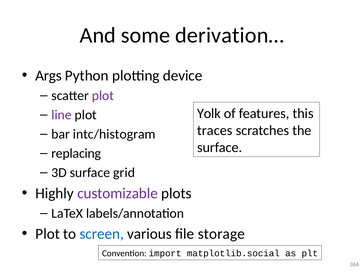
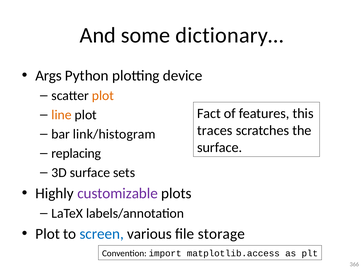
derivation…: derivation… -> dictionary…
plot at (103, 96) colour: purple -> orange
Yolk: Yolk -> Fact
line colour: purple -> orange
intc/histogram: intc/histogram -> link/histogram
grid: grid -> sets
matplotlib.social: matplotlib.social -> matplotlib.access
